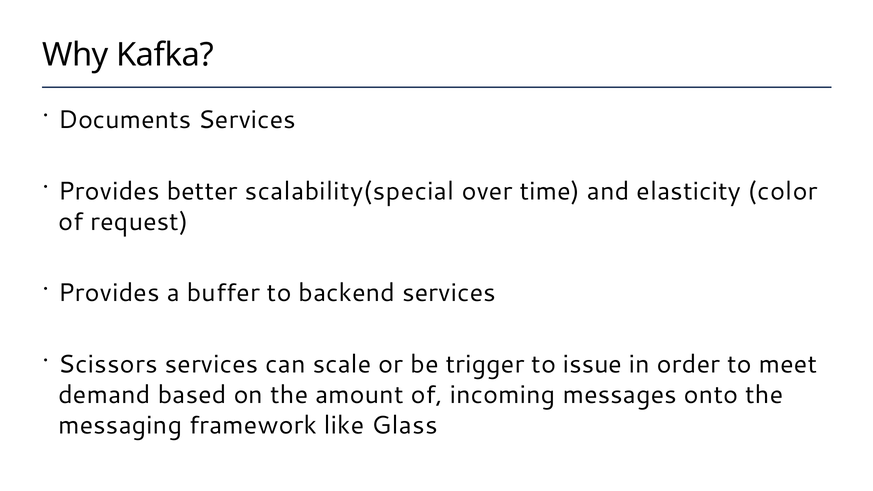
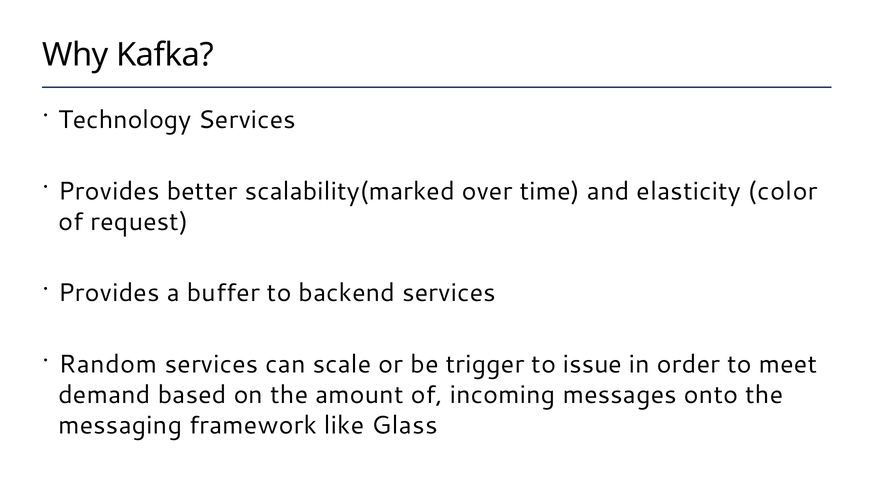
Documents: Documents -> Technology
scalability(special: scalability(special -> scalability(marked
Scissors: Scissors -> Random
